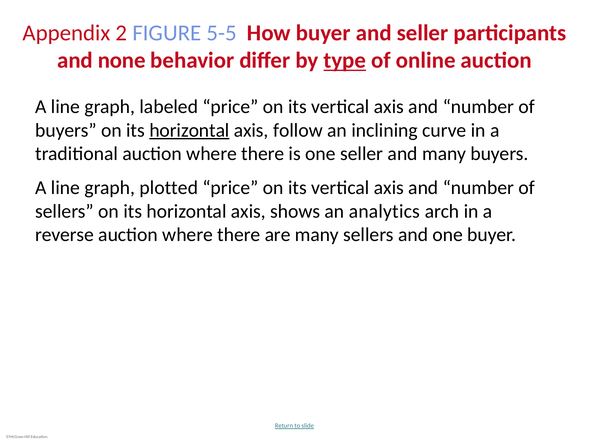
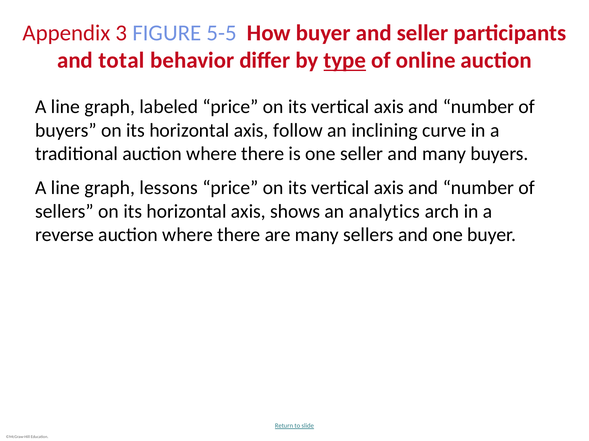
2: 2 -> 3
none: none -> total
horizontal at (189, 130) underline: present -> none
plotted: plotted -> lessons
